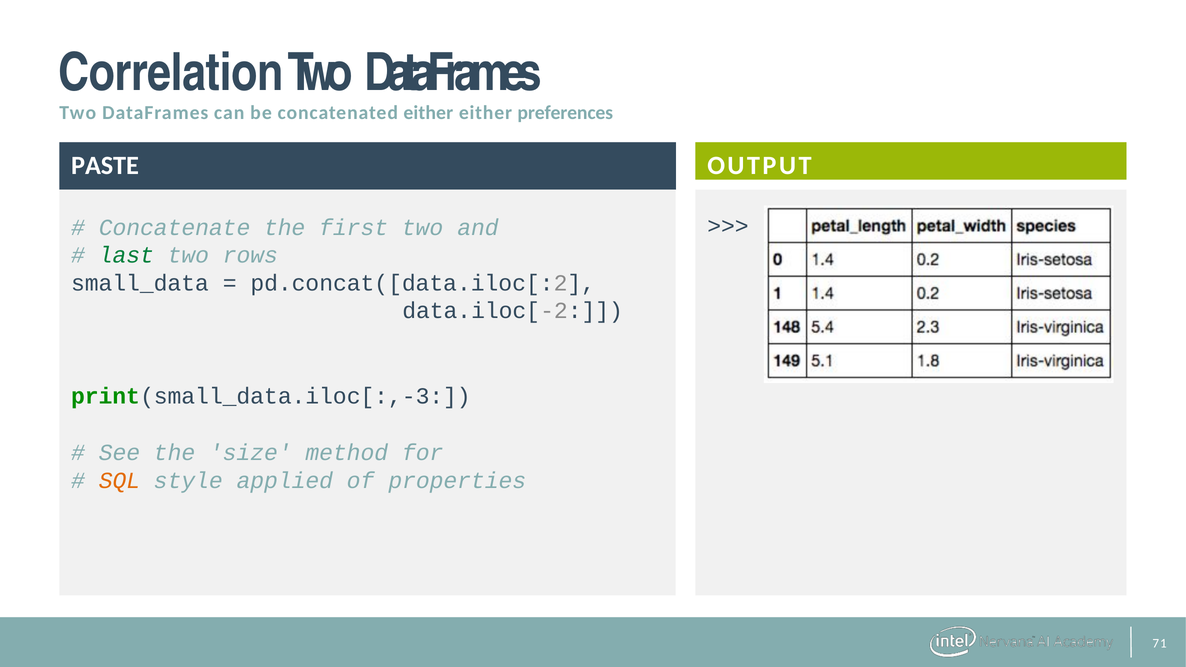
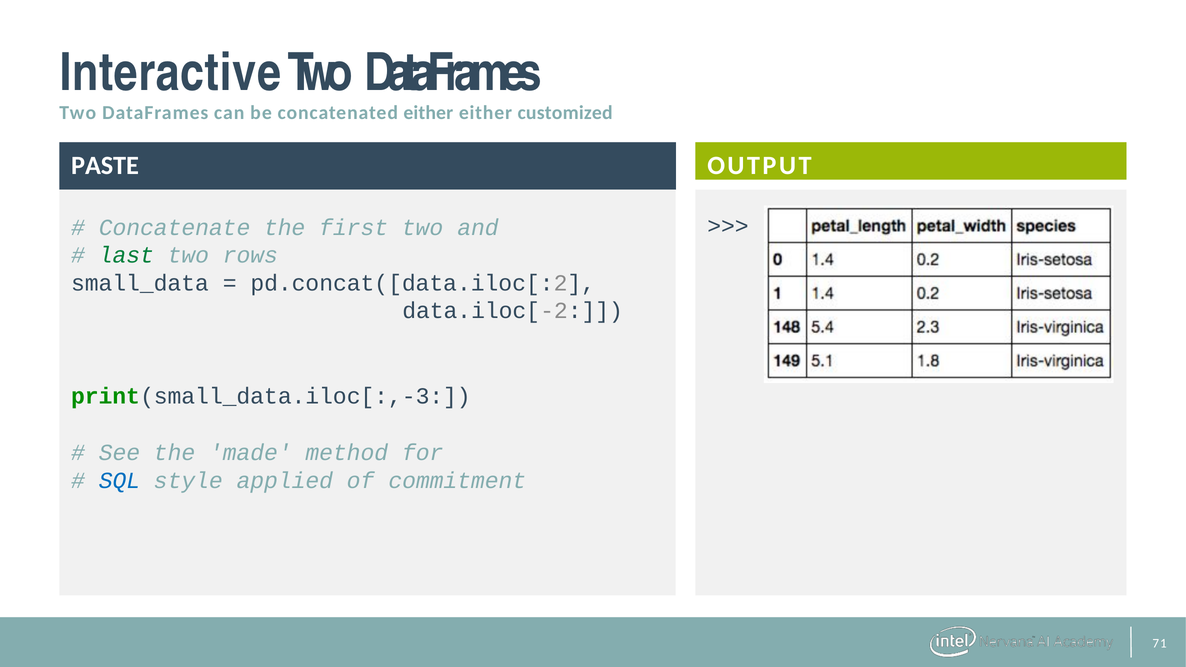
Correlation: Correlation -> Interactive
preferences: preferences -> customized
size: size -> made
SQL colour: orange -> blue
properties: properties -> commitment
